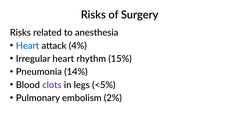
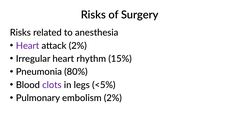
Heart at (28, 46) colour: blue -> purple
attack 4%: 4% -> 2%
14%: 14% -> 80%
